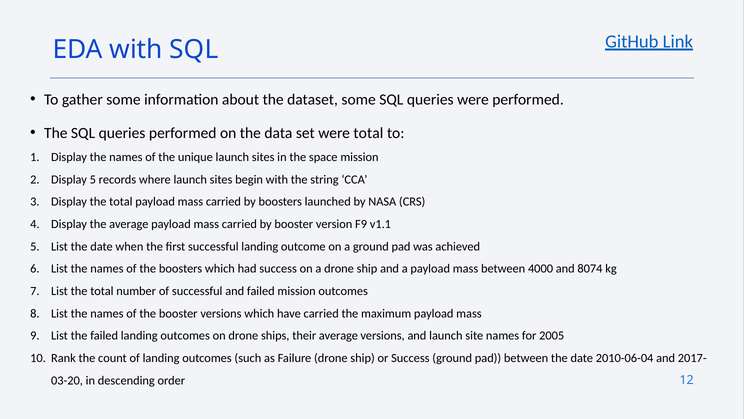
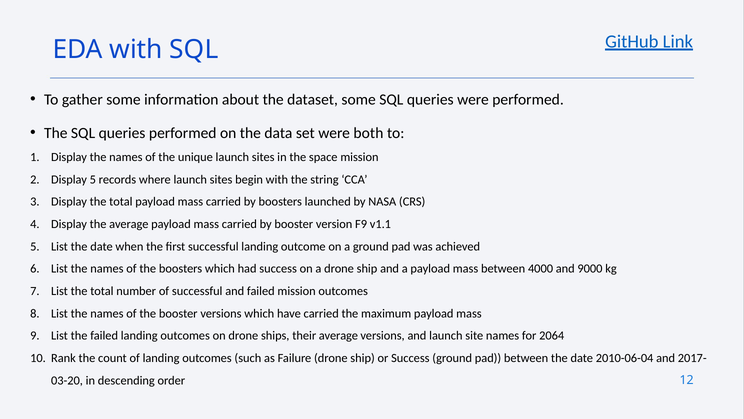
were total: total -> both
8074: 8074 -> 9000
2005: 2005 -> 2064
